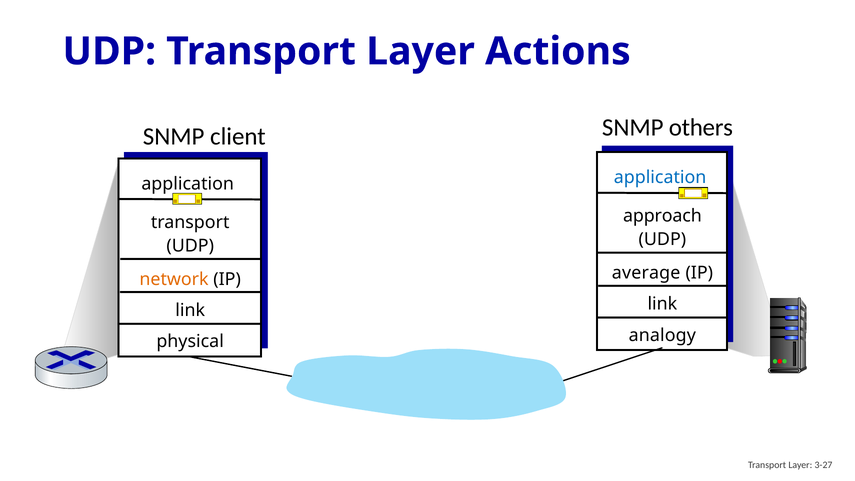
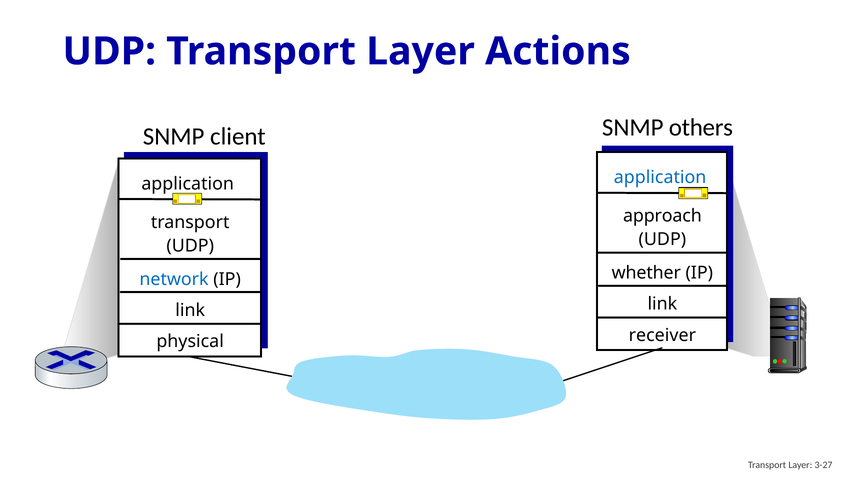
average: average -> whether
network colour: orange -> blue
analogy: analogy -> receiver
